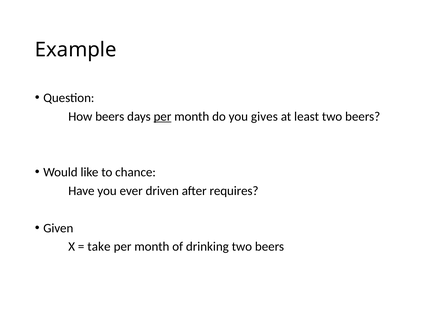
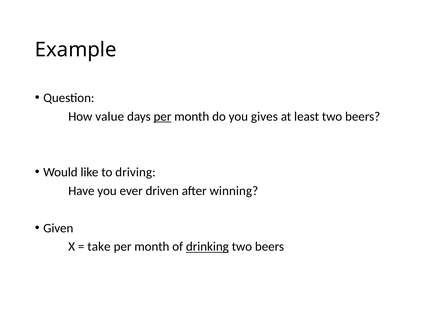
How beers: beers -> value
chance: chance -> driving
requires: requires -> winning
drinking underline: none -> present
